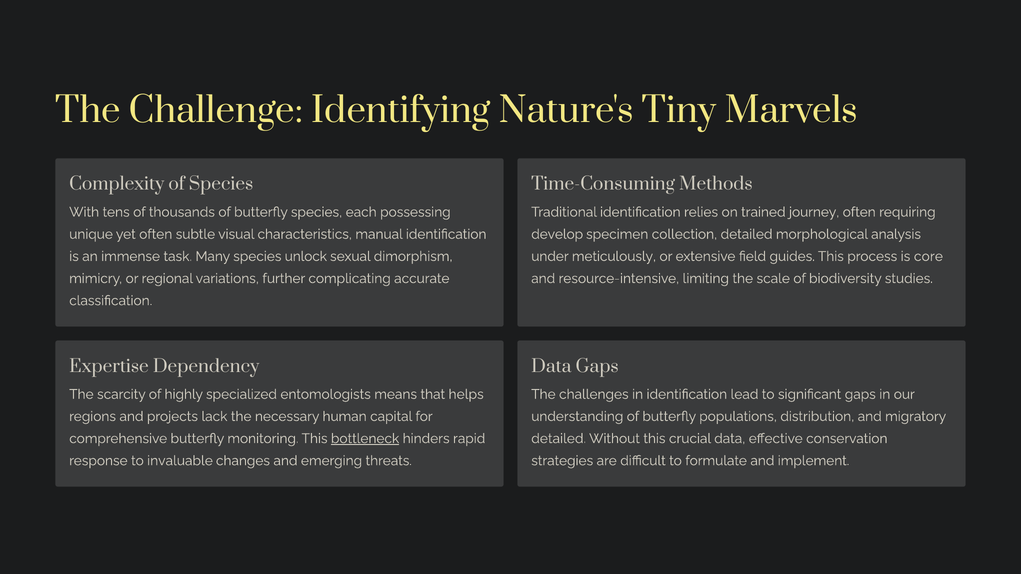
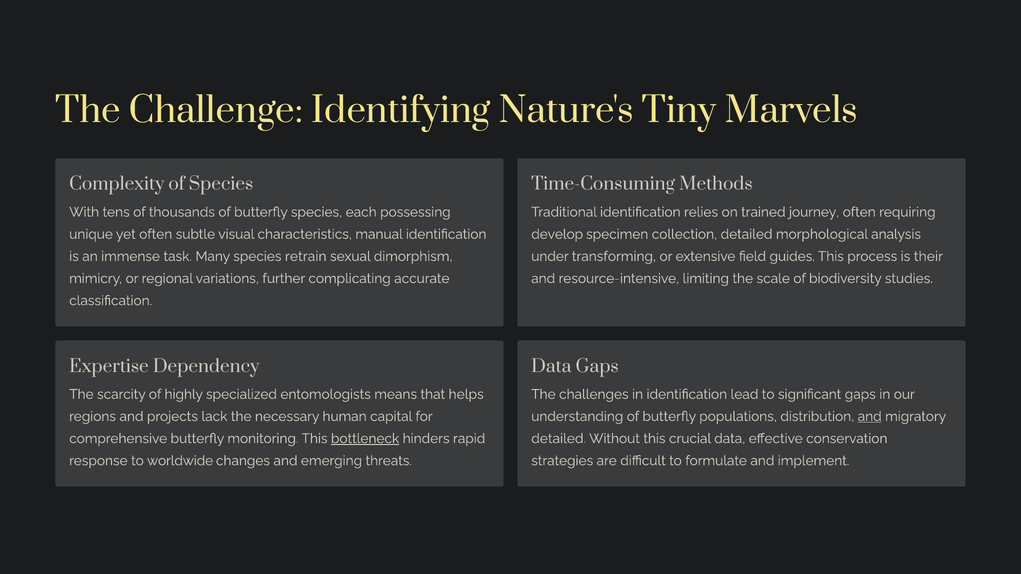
unlock: unlock -> retrain
meticulously: meticulously -> transforming
core: core -> their
and at (870, 417) underline: none -> present
invaluable: invaluable -> worldwide
